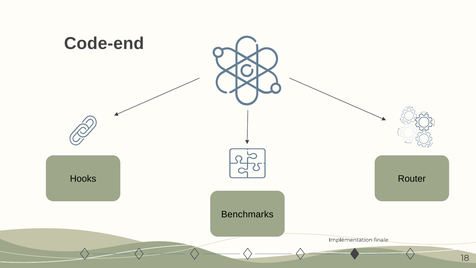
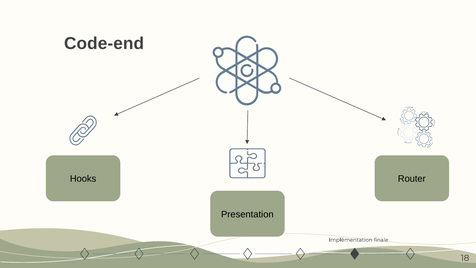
Benchmarks: Benchmarks -> Presentation
